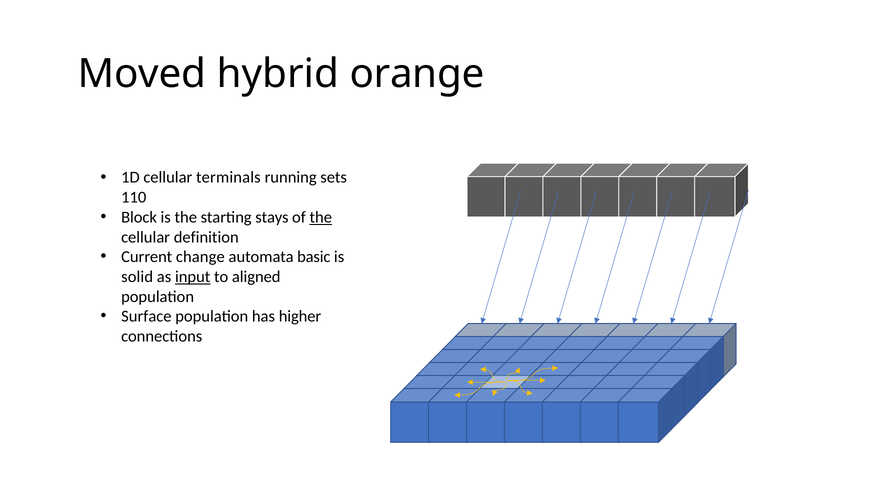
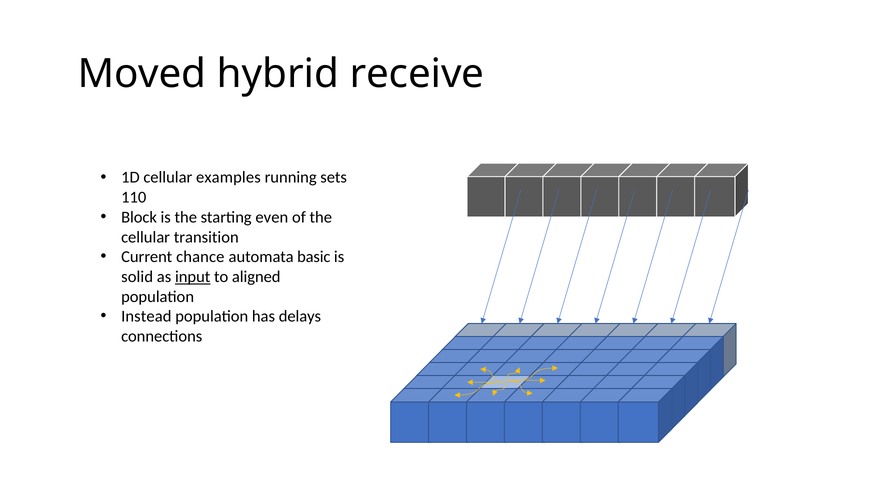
orange: orange -> receive
terminals: terminals -> examples
stays: stays -> even
the at (321, 217) underline: present -> none
definition: definition -> transition
change: change -> chance
Surface: Surface -> Instead
higher: higher -> delays
